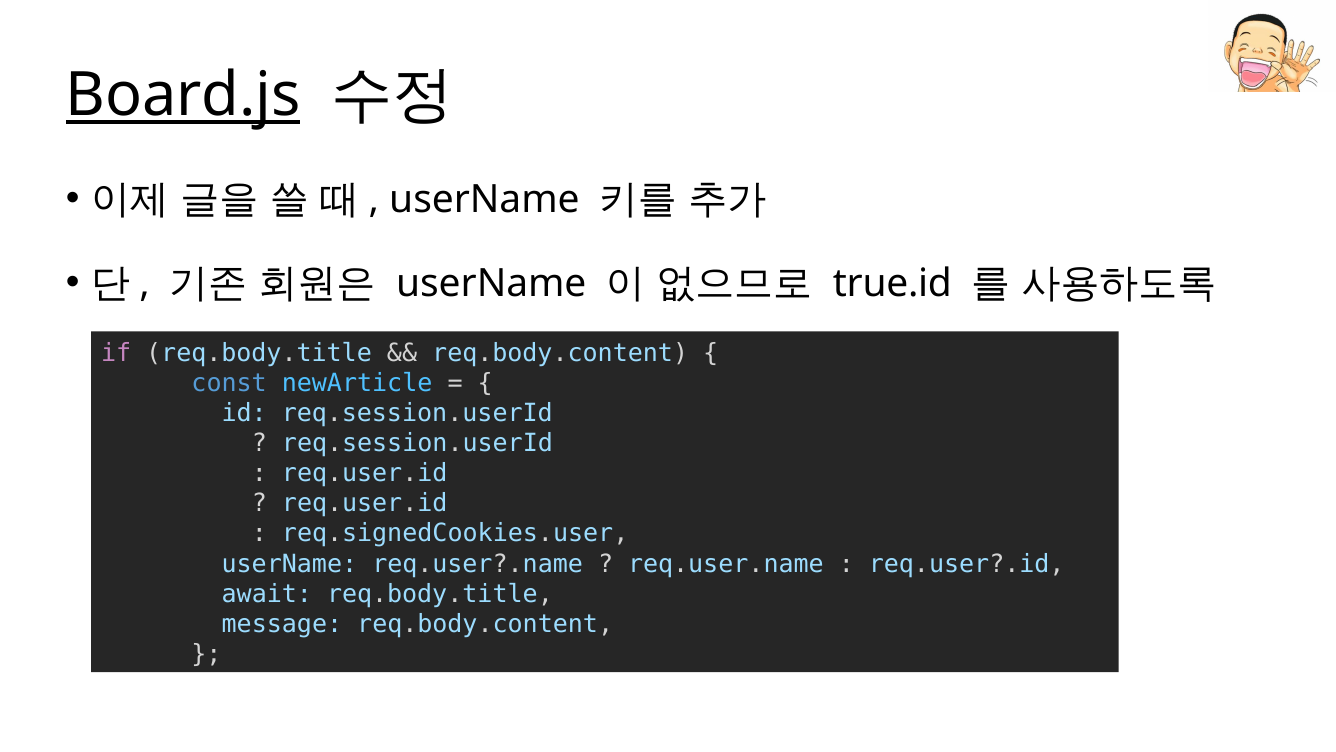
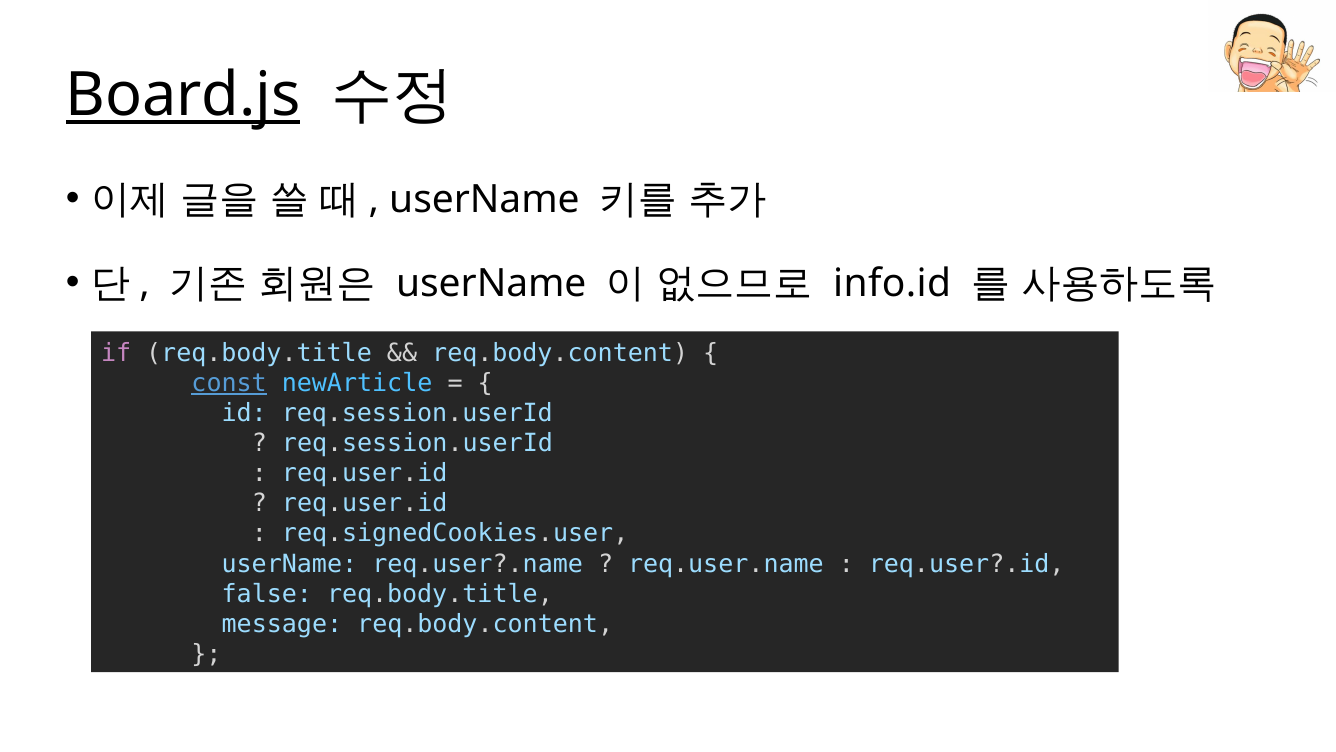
true.id: true.id -> info.id
const underline: none -> present
await: await -> false
